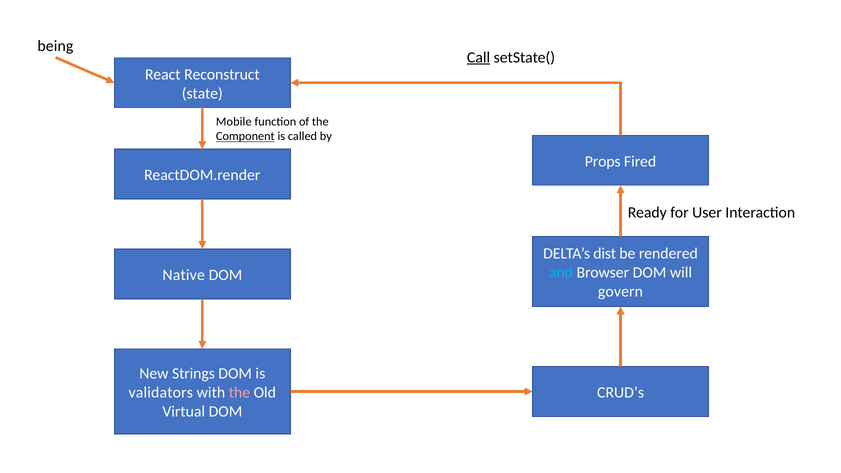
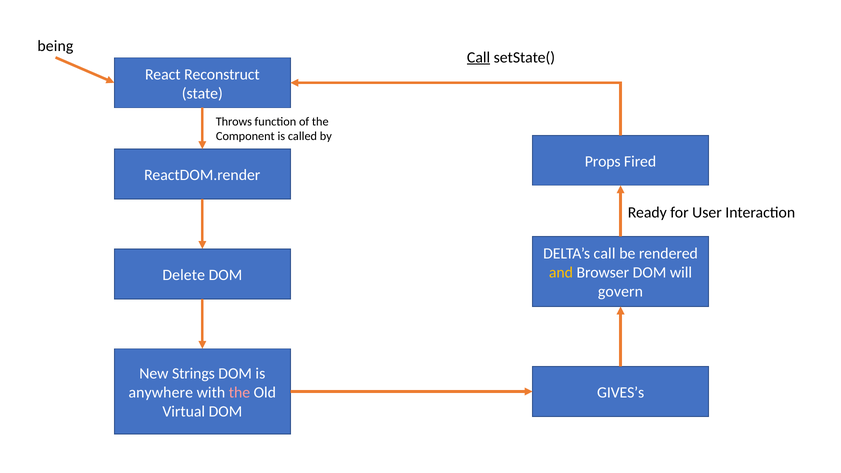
Mobile: Mobile -> Throws
Component underline: present -> none
DELTA’s dist: dist -> call
and colour: light blue -> yellow
Native: Native -> Delete
validators: validators -> anywhere
CRUD’s: CRUD’s -> GIVES’s
